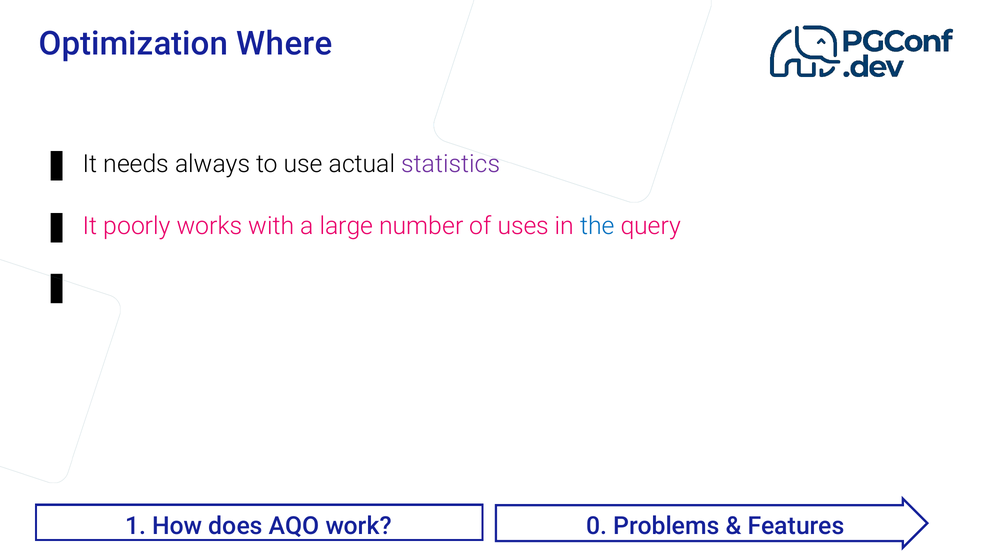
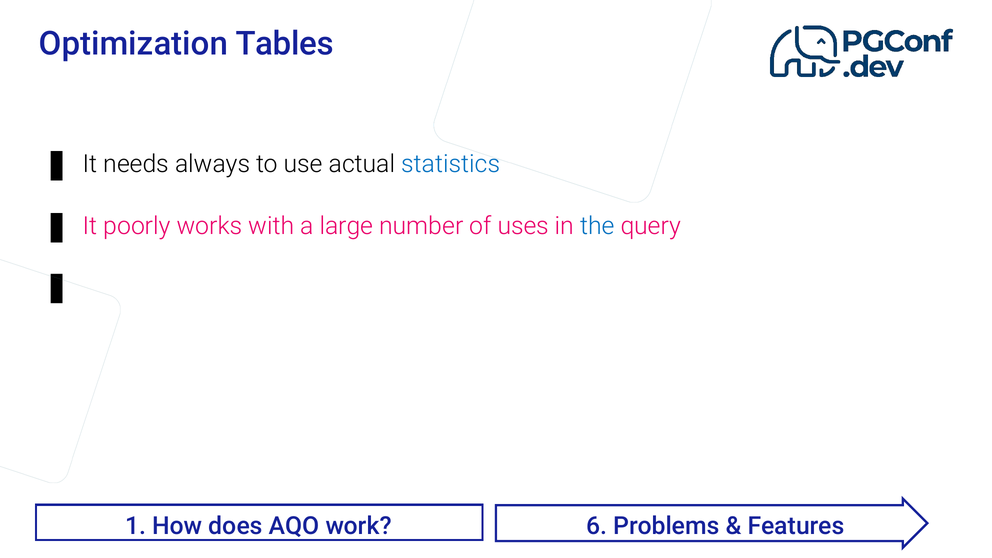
Where: Where -> Tables
statistics colour: purple -> blue
0: 0 -> 6
